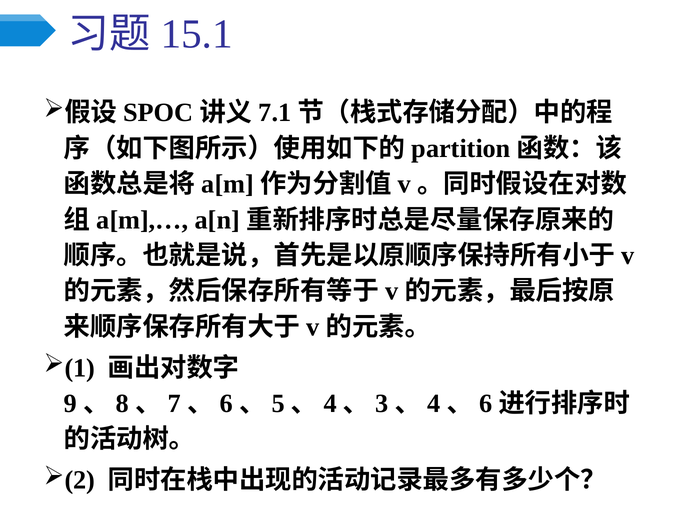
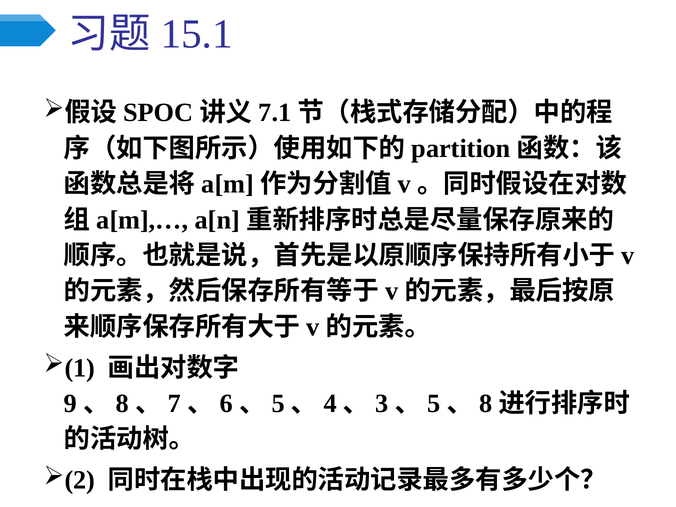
4 at (434, 404): 4 -> 5
6 at (486, 404): 6 -> 8
